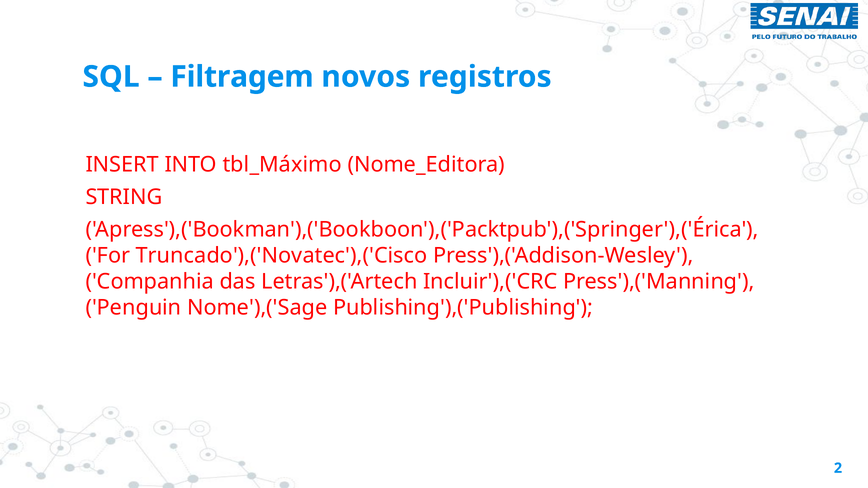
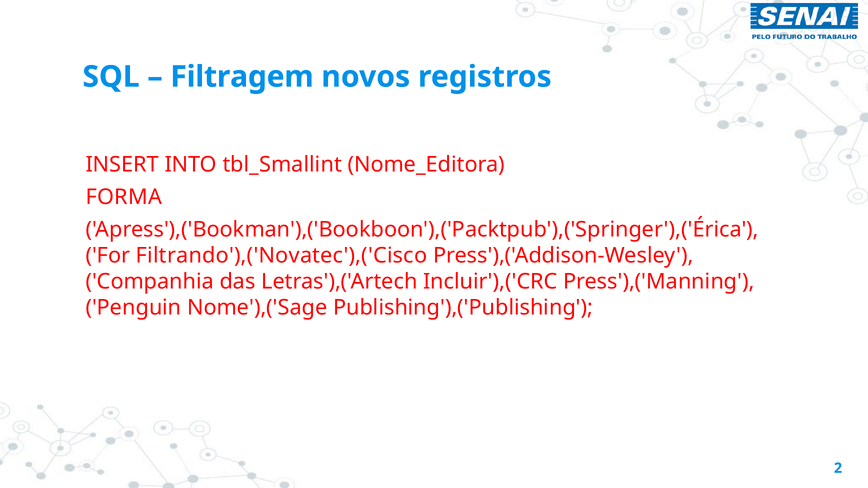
tbl_Máximo: tbl_Máximo -> tbl_Smallint
STRING: STRING -> FORMA
Truncado'),('Novatec'),('Cisco: Truncado'),('Novatec'),('Cisco -> Filtrando'),('Novatec'),('Cisco
